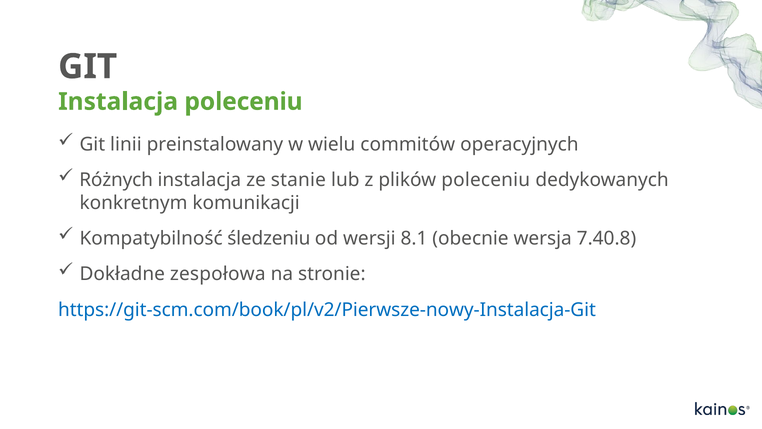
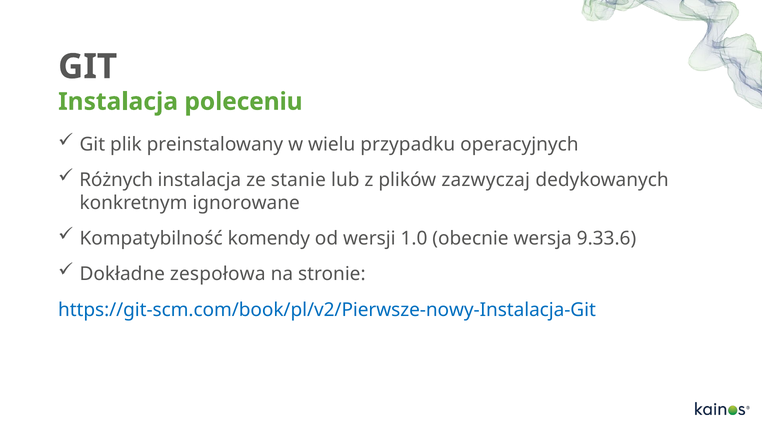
linii: linii -> plik
commitów: commitów -> przypadku
plików poleceniu: poleceniu -> zazwyczaj
komunikacji: komunikacji -> ignorowane
śledzeniu: śledzeniu -> komendy
8.1: 8.1 -> 1.0
7.40.8: 7.40.8 -> 9.33.6
